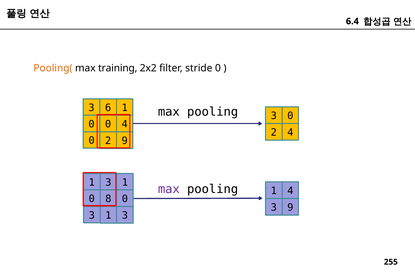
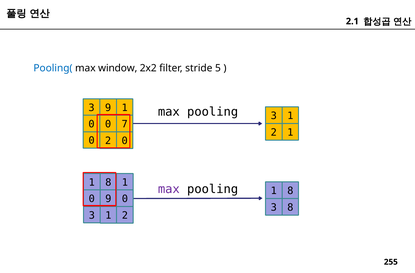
6.4: 6.4 -> 2.1
Pooling( colour: orange -> blue
training: training -> window
stride 0: 0 -> 5
3 6: 6 -> 9
0 at (290, 116): 0 -> 1
0 4: 4 -> 7
2 4: 4 -> 1
2 9: 9 -> 0
3 at (108, 182): 3 -> 8
4 at (290, 191): 4 -> 8
0 8: 8 -> 9
3 9: 9 -> 8
3 at (125, 215): 3 -> 2
